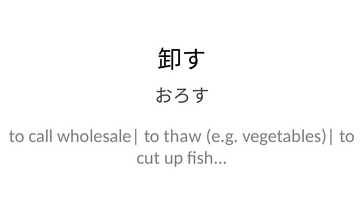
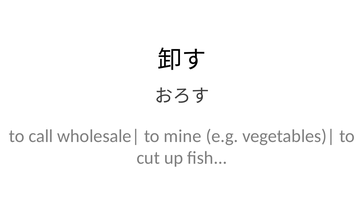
thaw: thaw -> mine
